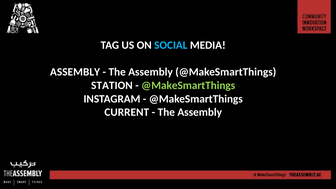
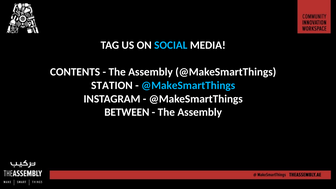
ASSEMBLY at (75, 72): ASSEMBLY -> CONTENTS
@MakeSmartThings at (188, 85) colour: light green -> light blue
CURRENT: CURRENT -> BETWEEN
